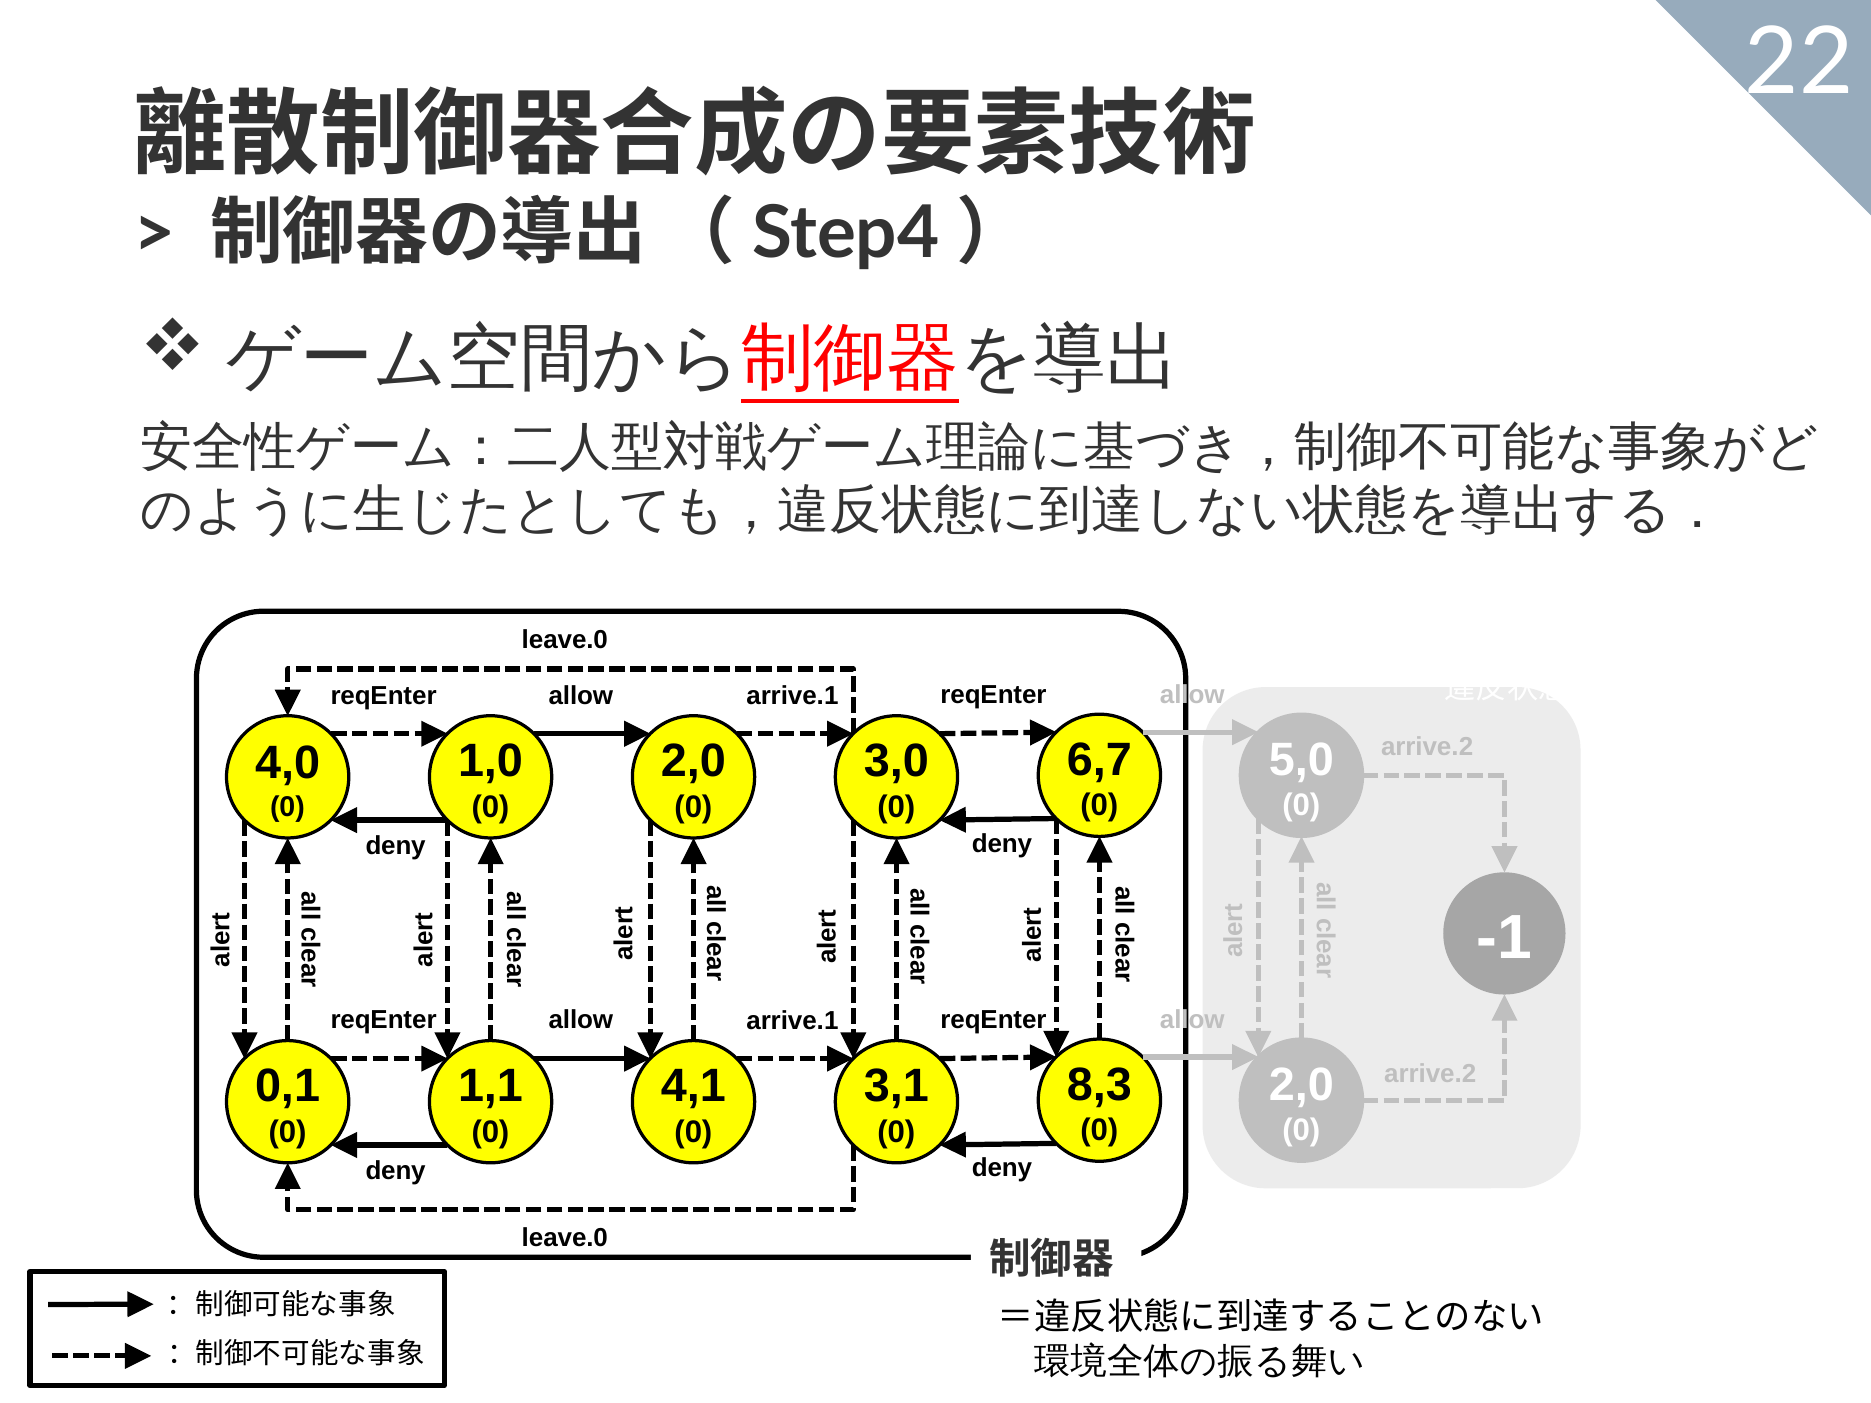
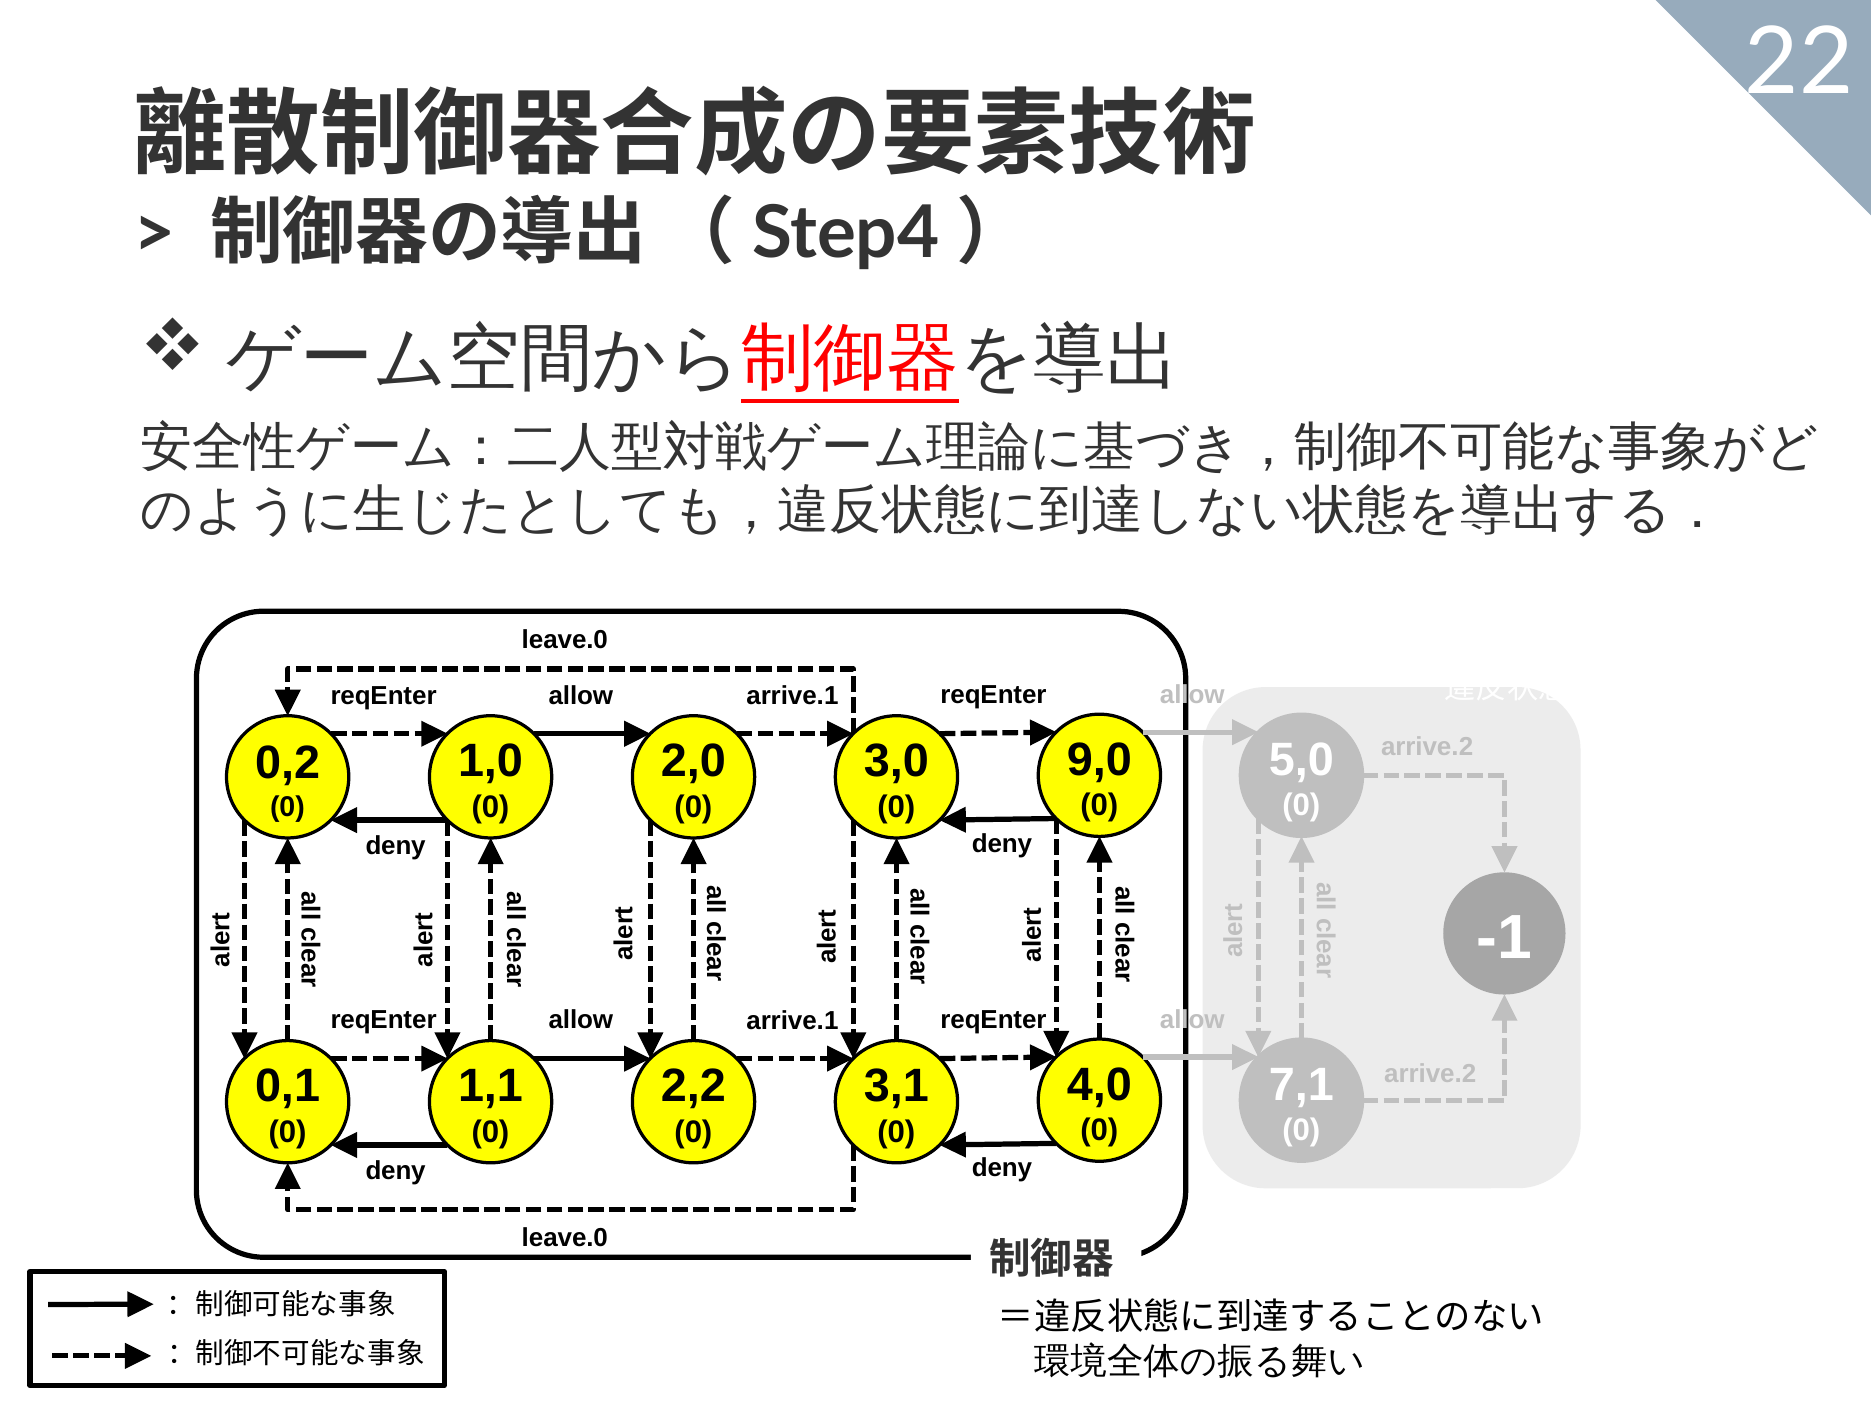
6,7: 6,7 -> 9,0
4,0: 4,0 -> 0,2
8,3: 8,3 -> 4,0
2,0 at (1301, 1085): 2,0 -> 7,1
4,1: 4,1 -> 2,2
